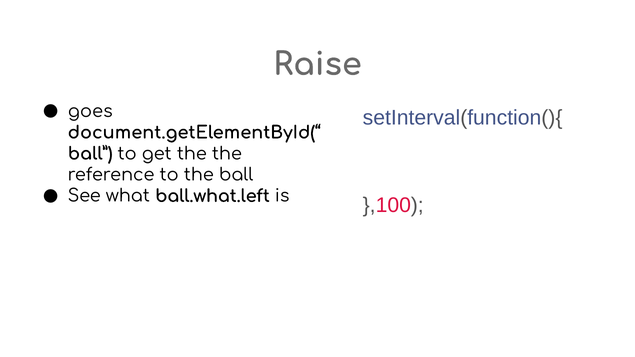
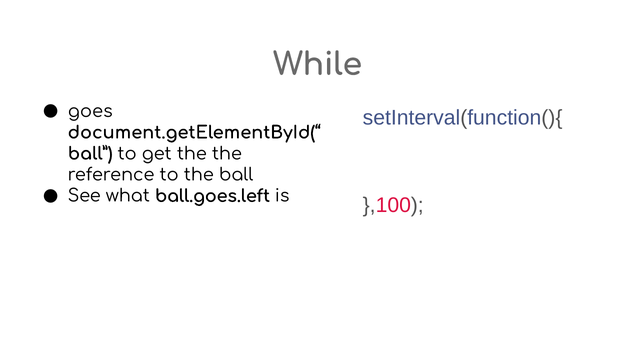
Raise: Raise -> While
ball.what.left: ball.what.left -> ball.goes.left
